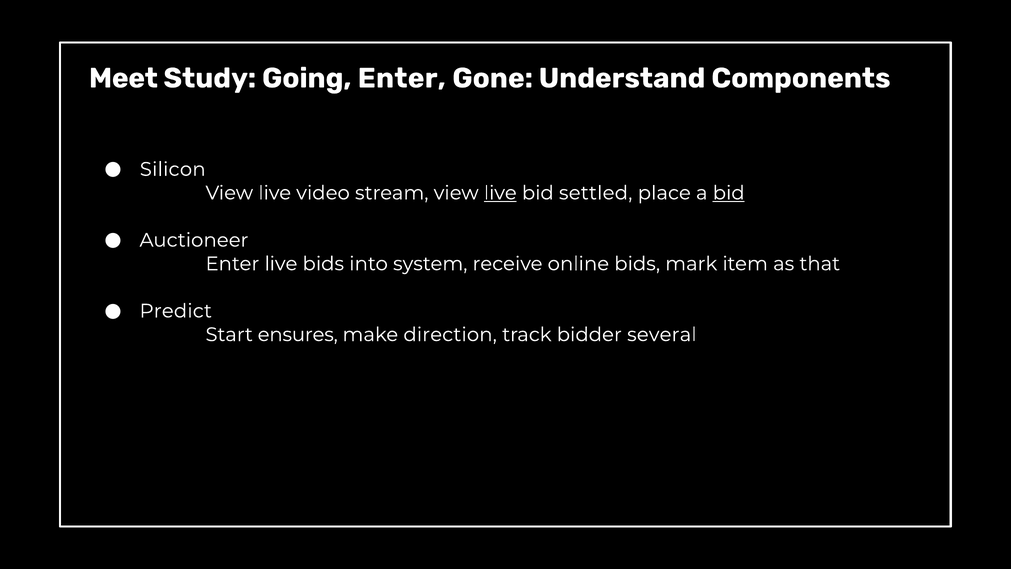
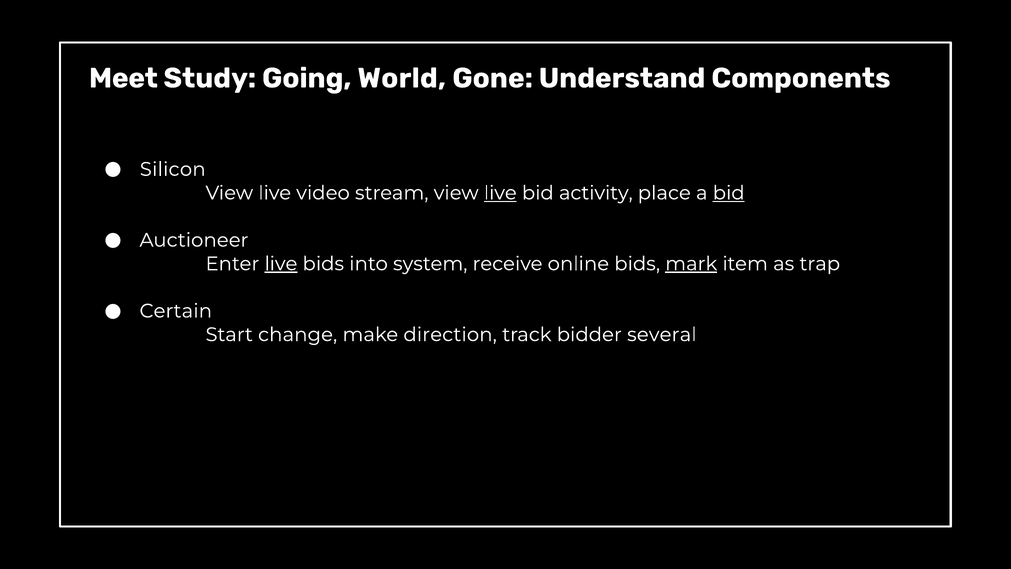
Going Enter: Enter -> World
settled: settled -> activity
live at (281, 264) underline: none -> present
mark underline: none -> present
that: that -> trap
Predict: Predict -> Certain
ensures: ensures -> change
